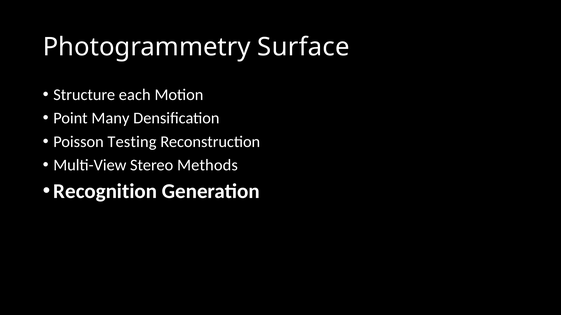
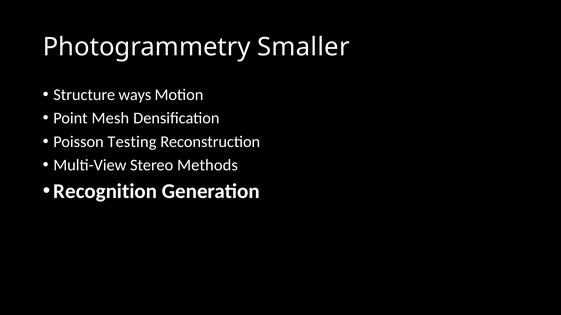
Surface: Surface -> Smaller
each: each -> ways
Many: Many -> Mesh
